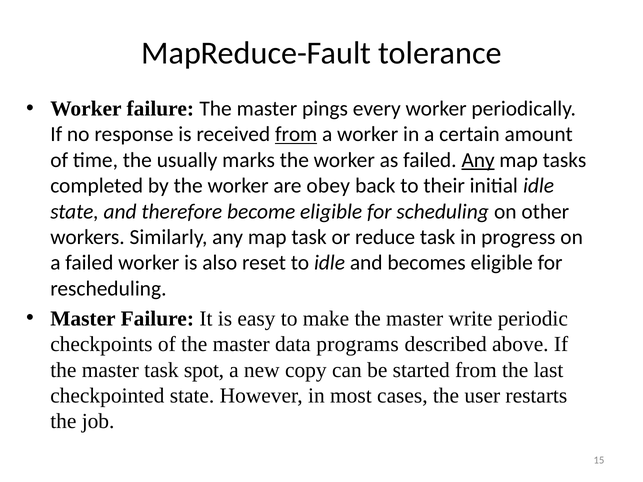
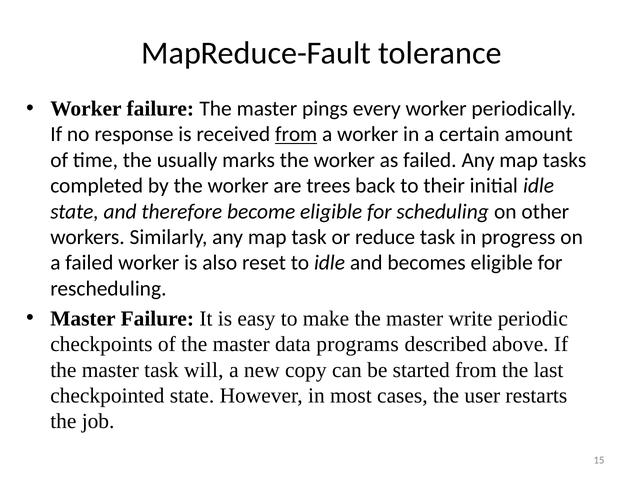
Any at (478, 160) underline: present -> none
obey: obey -> trees
spot: spot -> will
